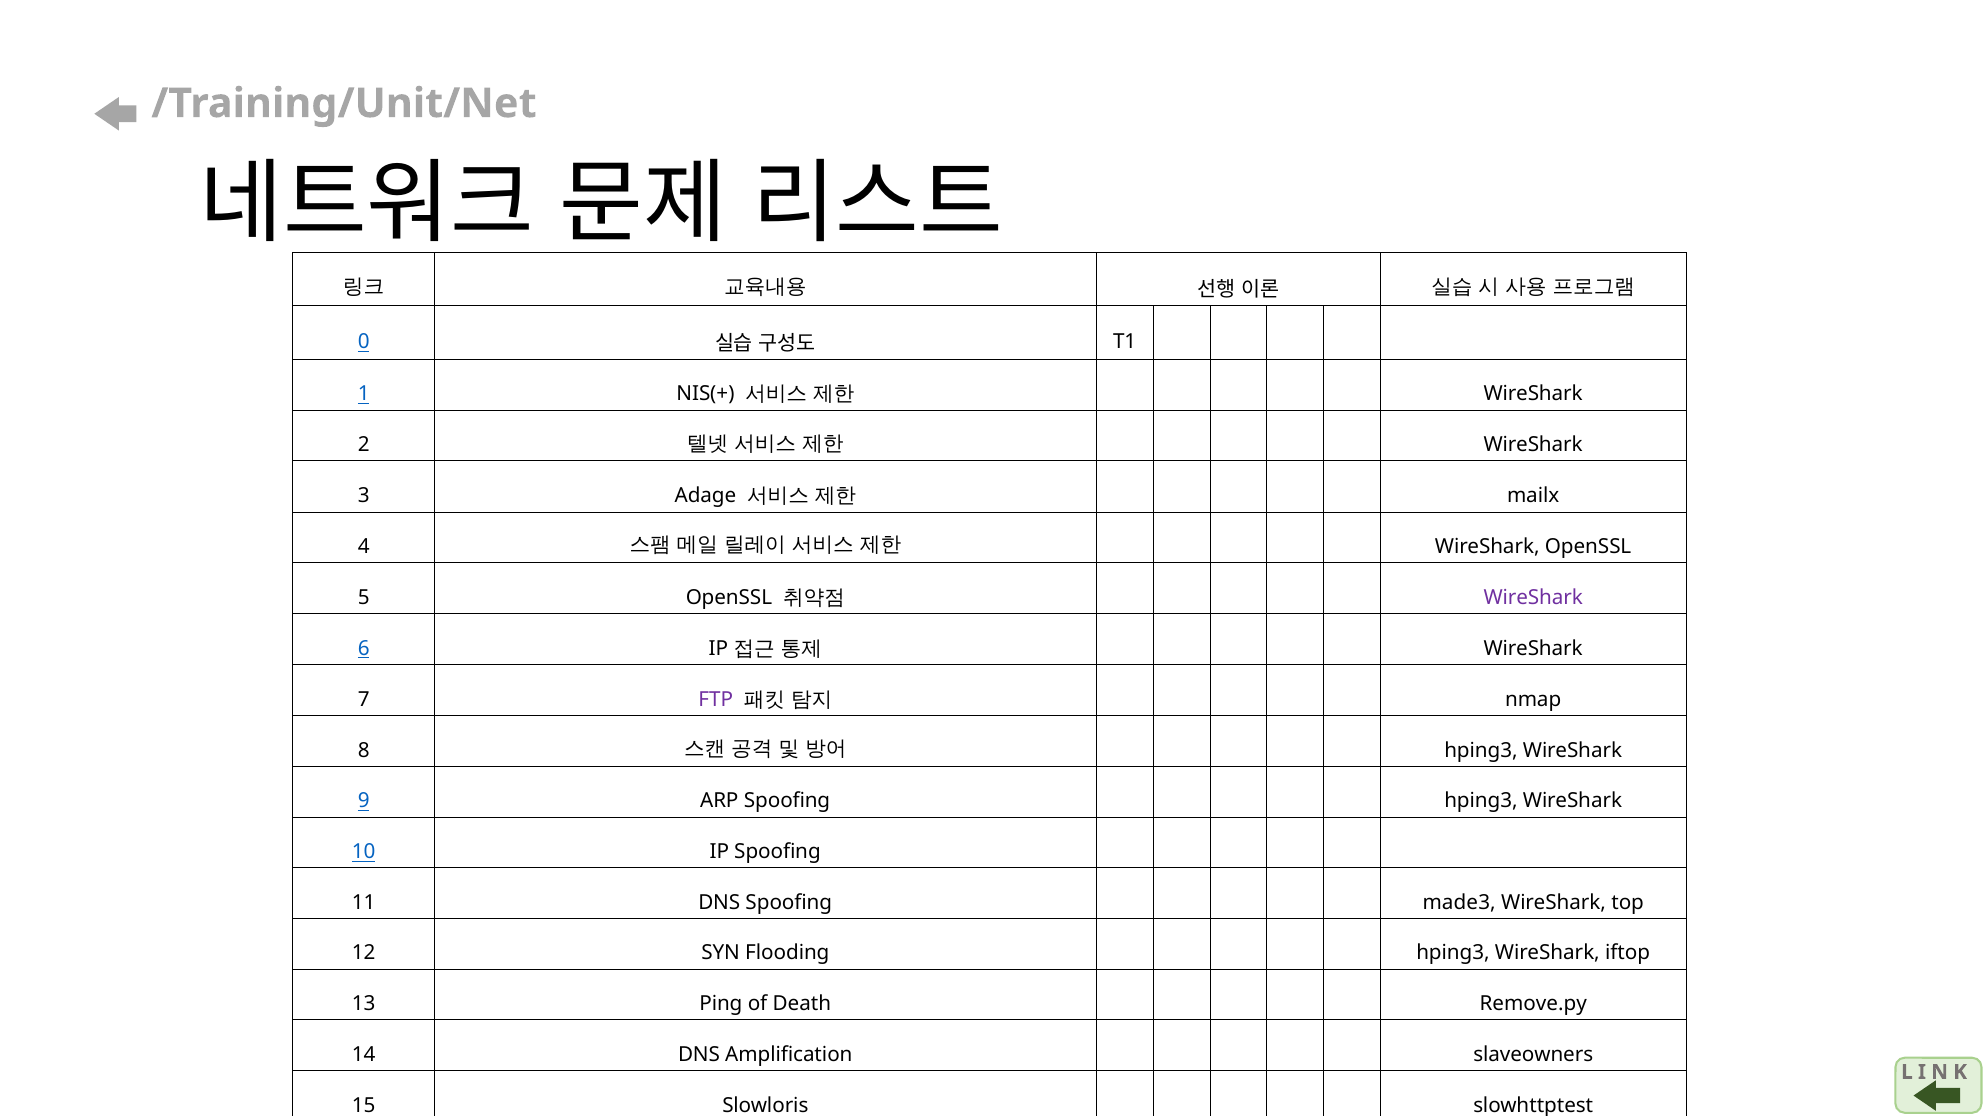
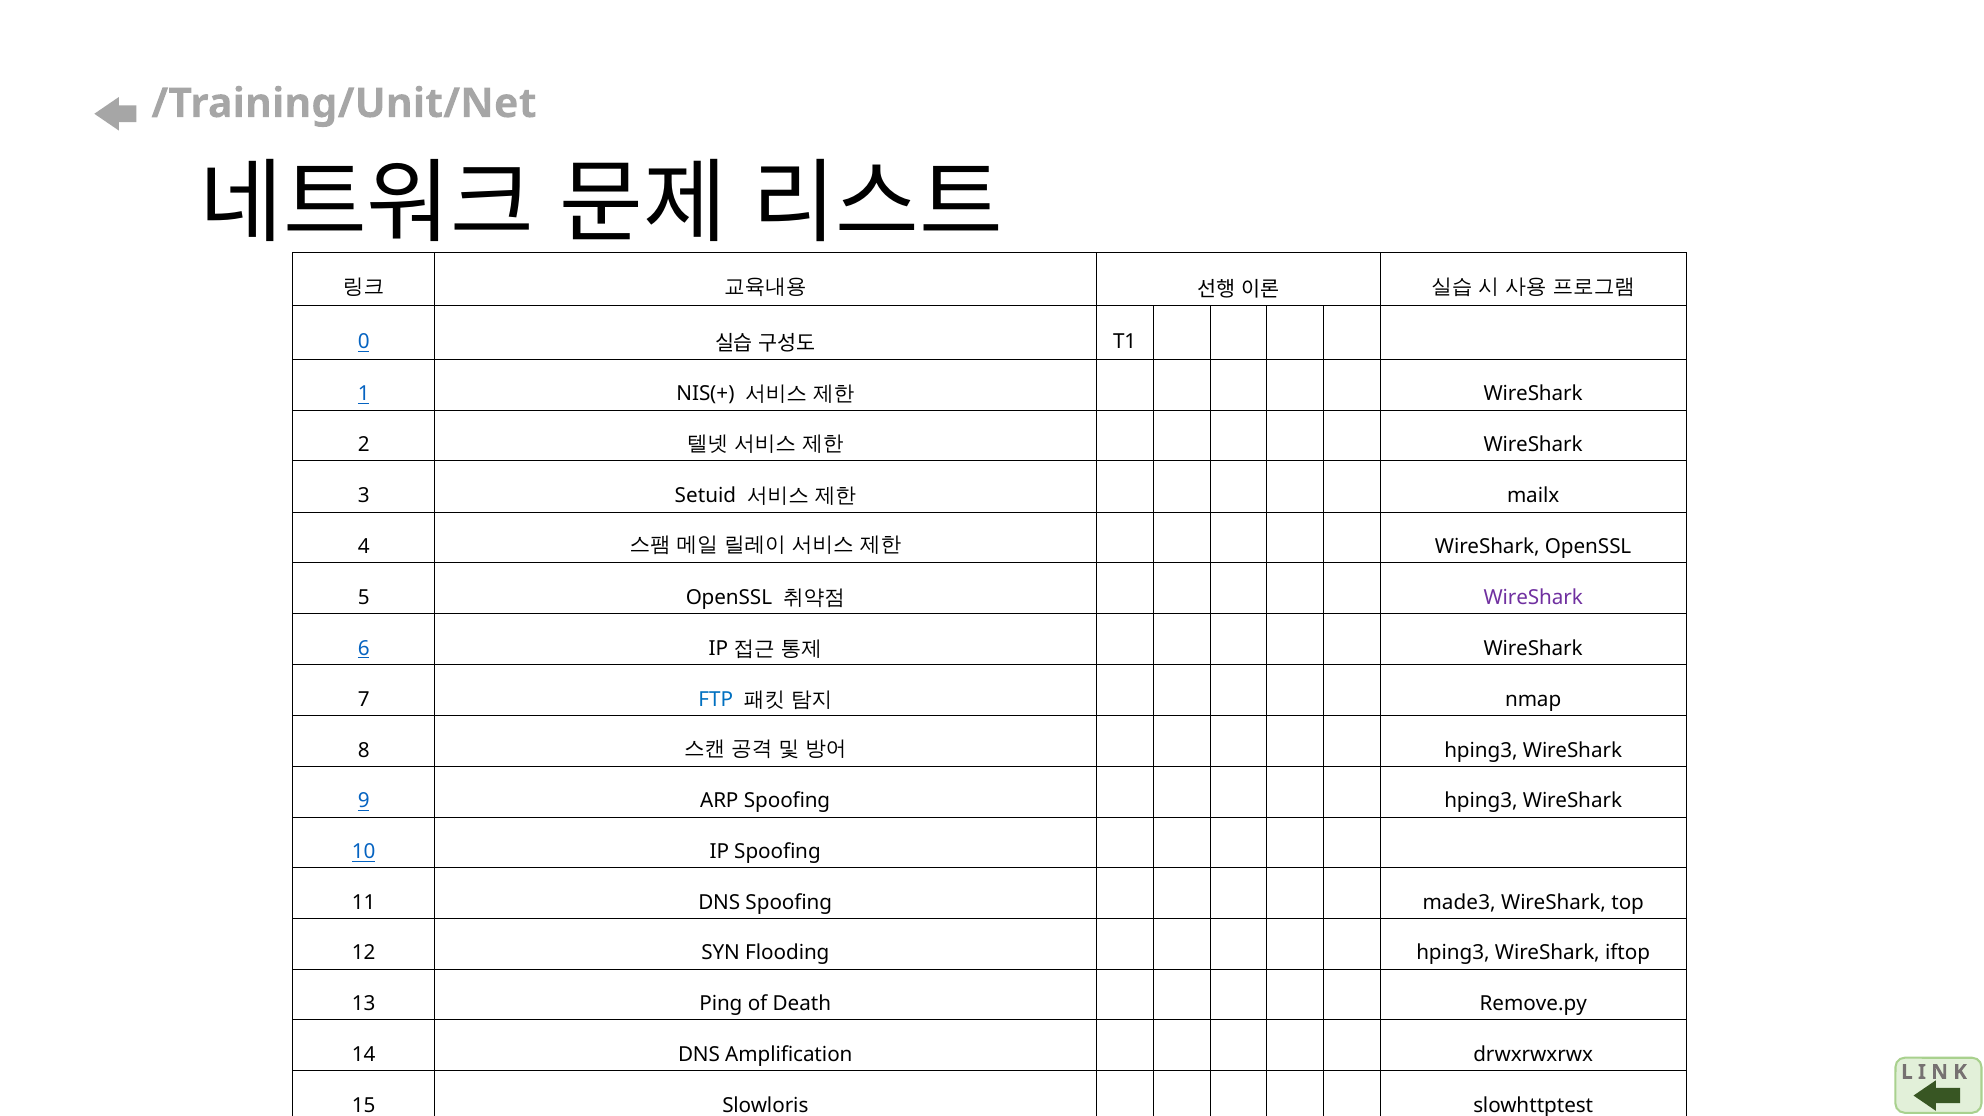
Adage: Adage -> Setuid
FTP colour: purple -> blue
slaveowners: slaveowners -> drwxrwxrwx
